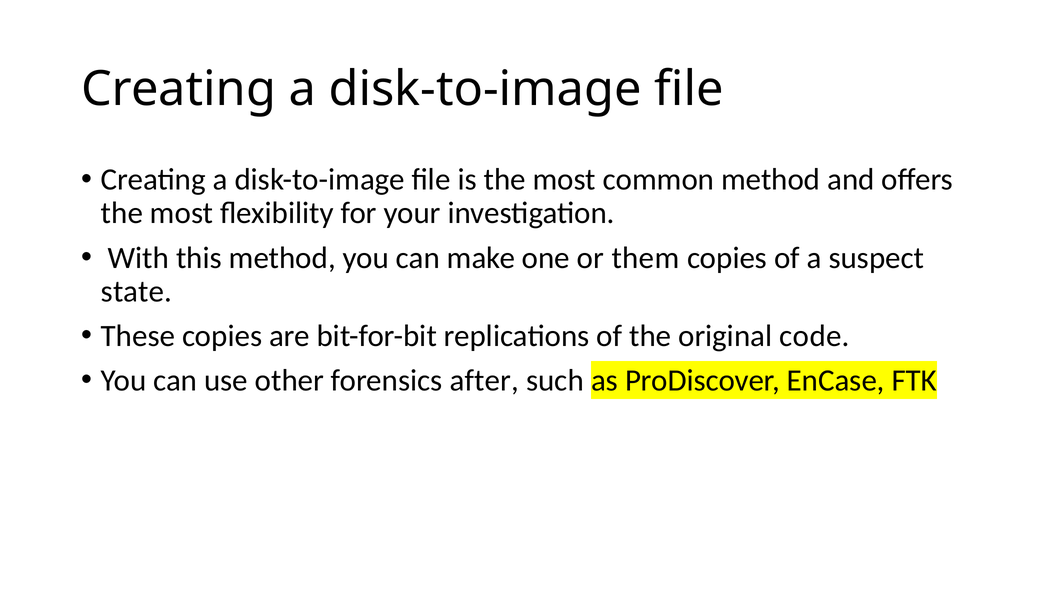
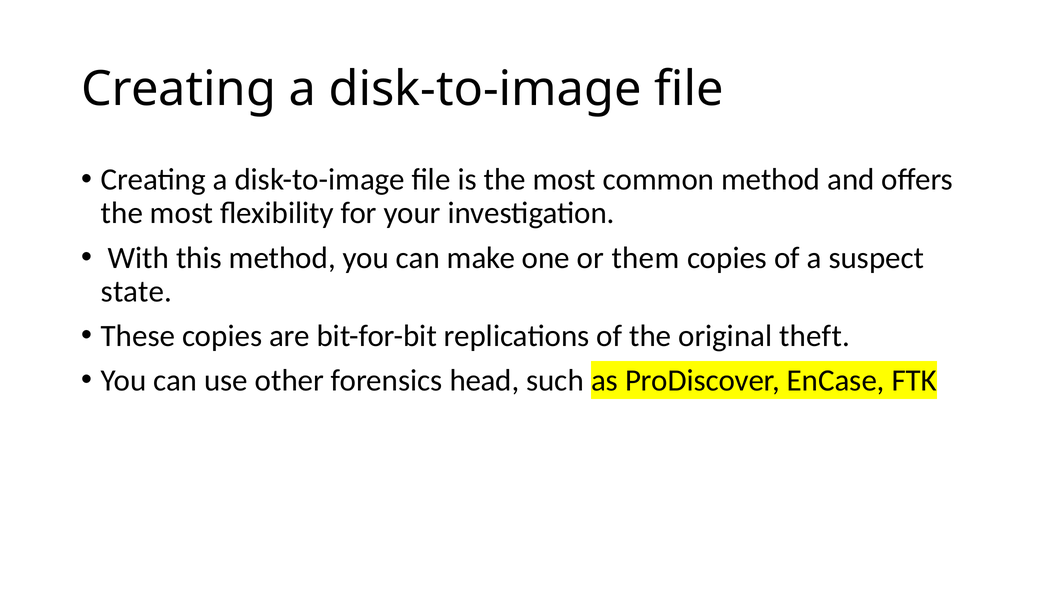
code: code -> theft
after: after -> head
